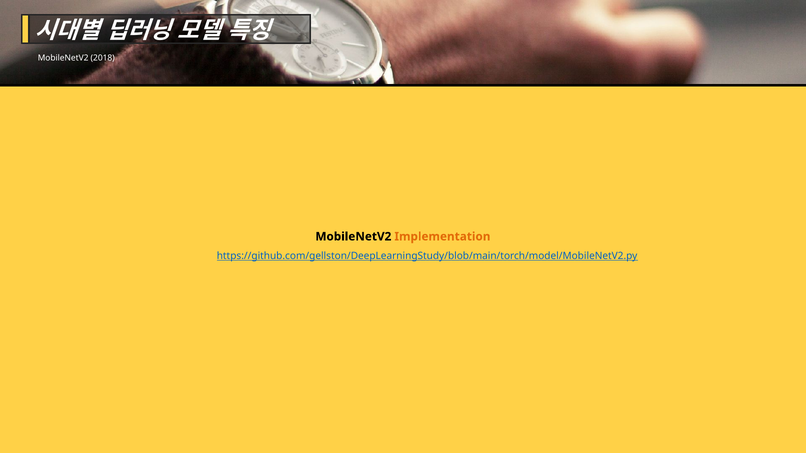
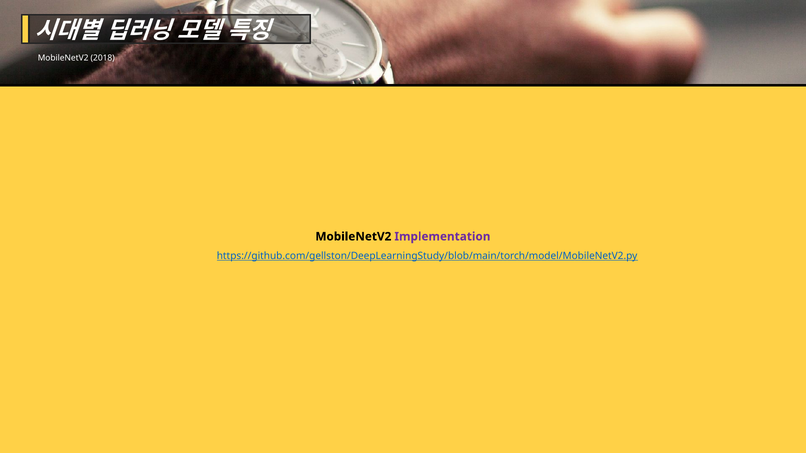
Implementation colour: orange -> purple
